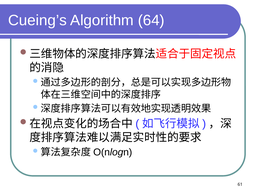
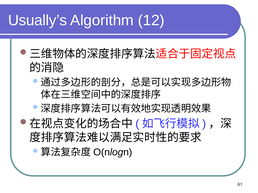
Cueing’s: Cueing’s -> Usually’s
64: 64 -> 12
